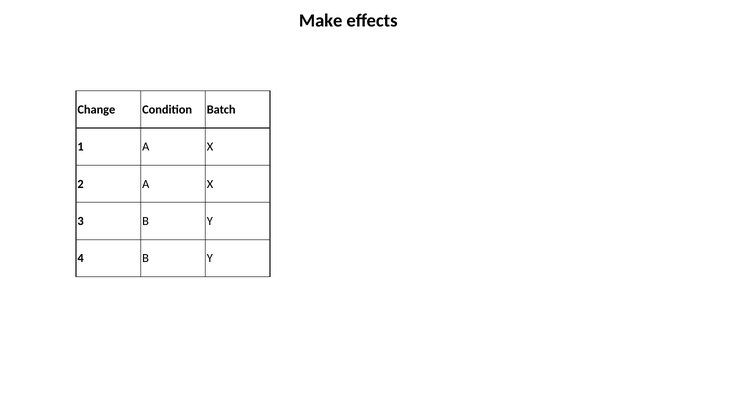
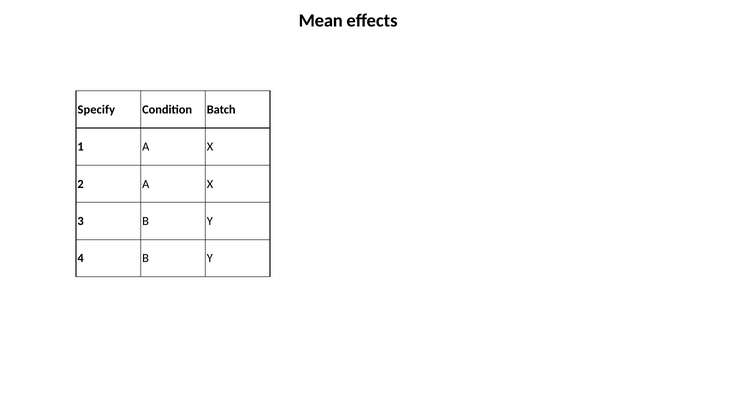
Make: Make -> Mean
Change: Change -> Specify
